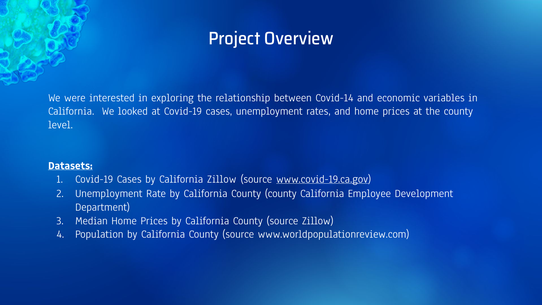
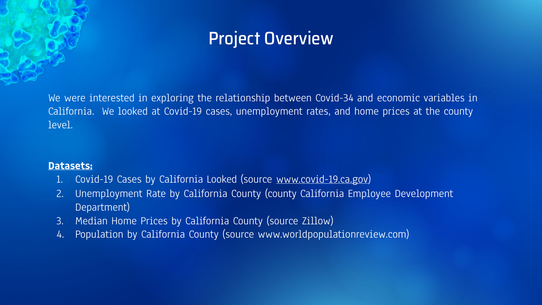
Covid-14: Covid-14 -> Covid-34
California Zillow: Zillow -> Looked
